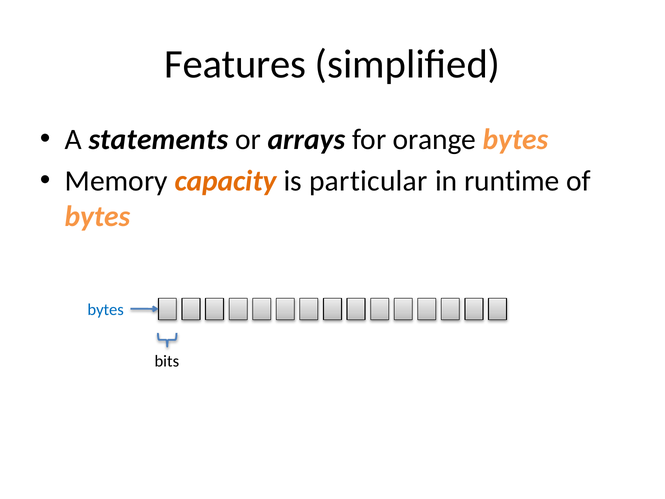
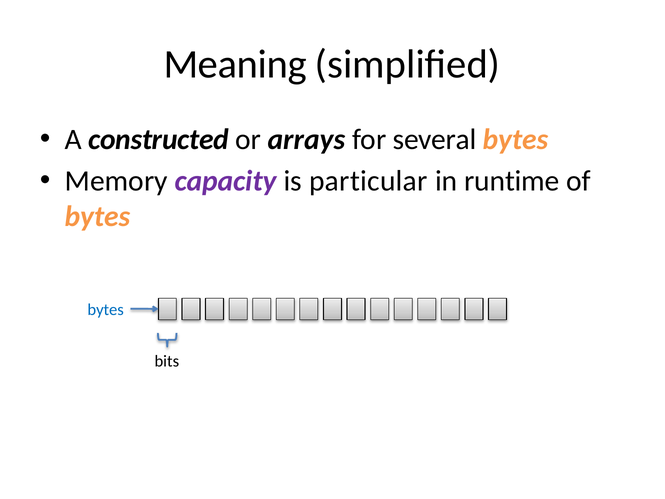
Features: Features -> Meaning
statements: statements -> constructed
orange: orange -> several
capacity colour: orange -> purple
